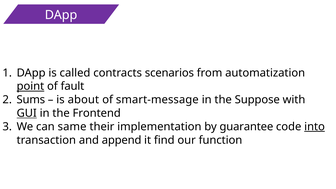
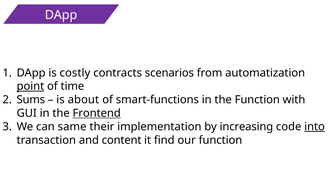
called: called -> costly
fault: fault -> time
smart-message: smart-message -> smart-functions
the Suppose: Suppose -> Function
GUI underline: present -> none
Frontend underline: none -> present
guarantee: guarantee -> increasing
append: append -> content
